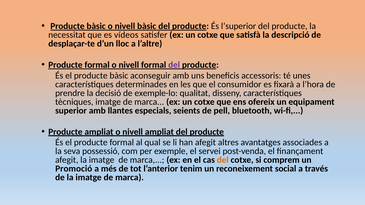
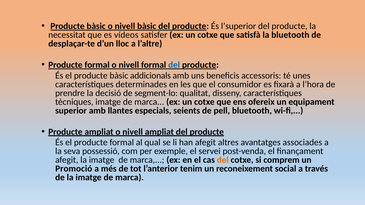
la descripció: descripció -> bluetooth
del at (174, 65) colour: purple -> blue
aconseguir: aconseguir -> addicionals
exemple-lo: exemple-lo -> segment-lo
